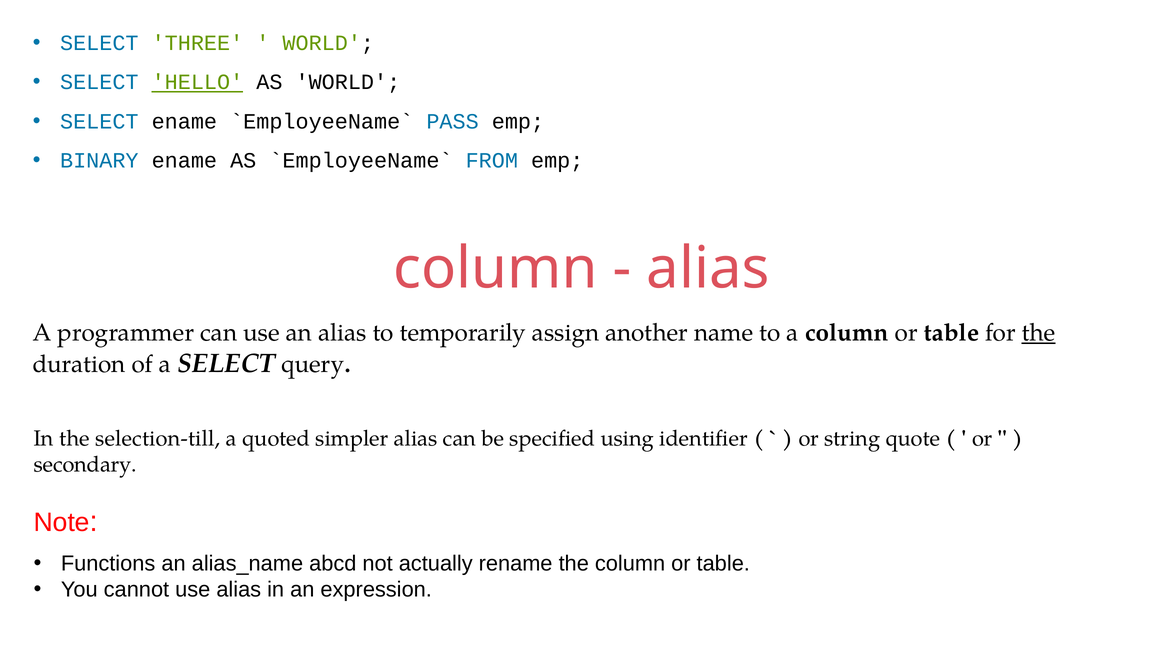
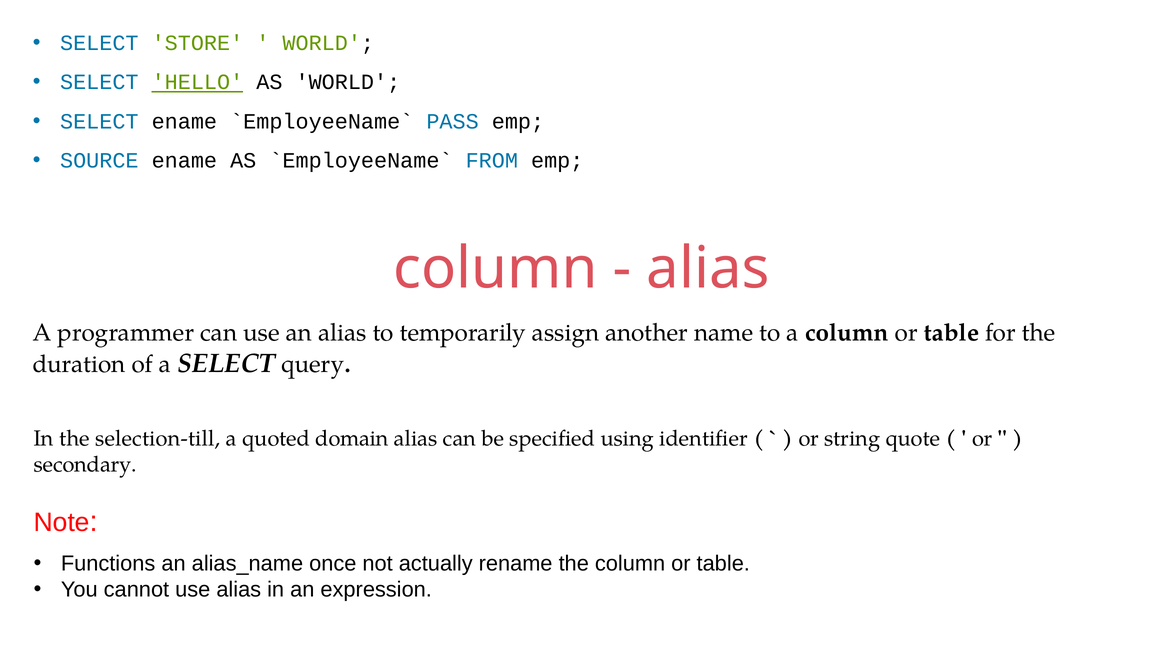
THREE: THREE -> STORE
BINARY: BINARY -> SOURCE
the at (1039, 333) underline: present -> none
simpler: simpler -> domain
abcd: abcd -> once
